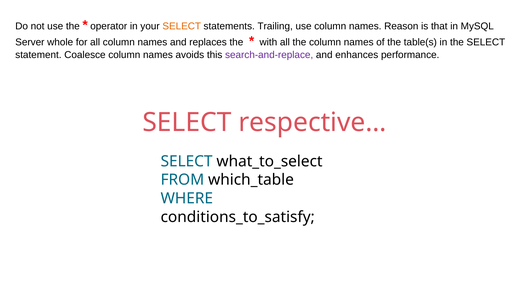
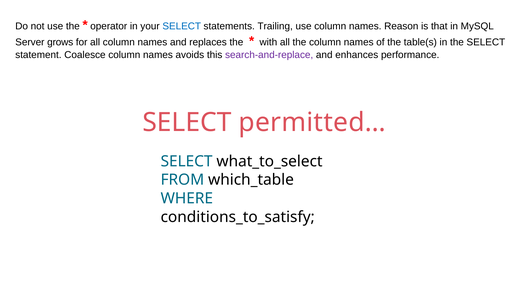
SELECT at (182, 26) colour: orange -> blue
whole: whole -> grows
respective…: respective… -> permitted…
